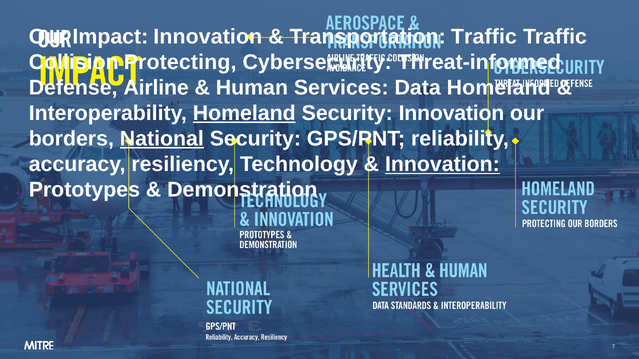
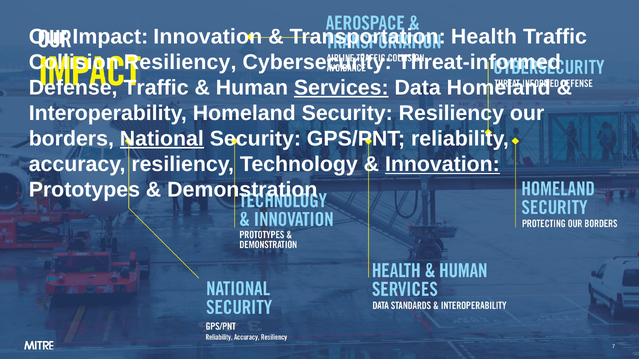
Transportation Traffic: Traffic -> Health
Collision Protecting: Protecting -> Resiliency
Defense Airline: Airline -> Traffic
Services underline: none -> present
Homeland at (244, 113) underline: present -> none
Security Innovation: Innovation -> Resiliency
